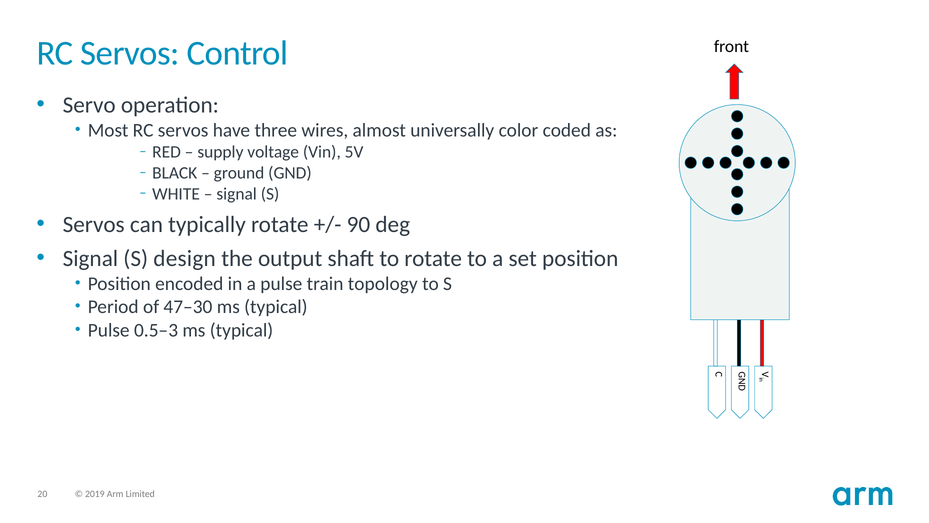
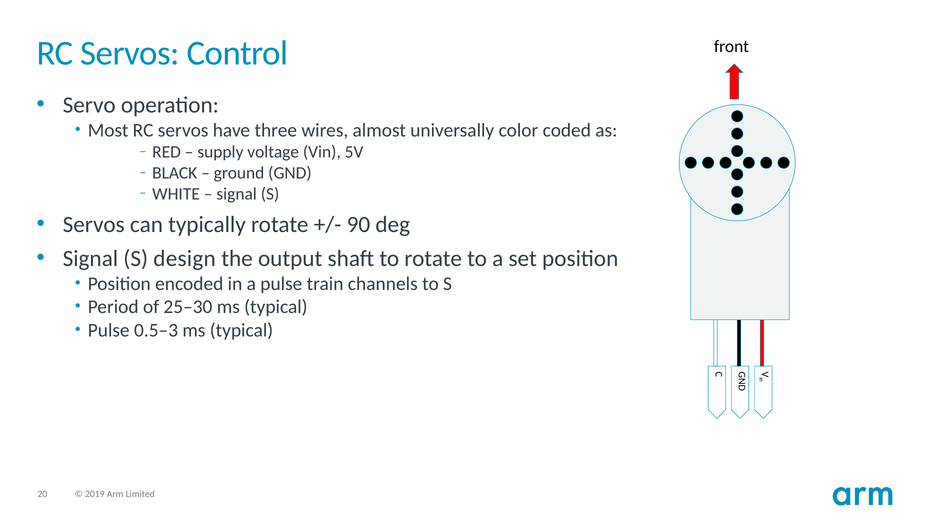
topology: topology -> channels
47–30: 47–30 -> 25–30
